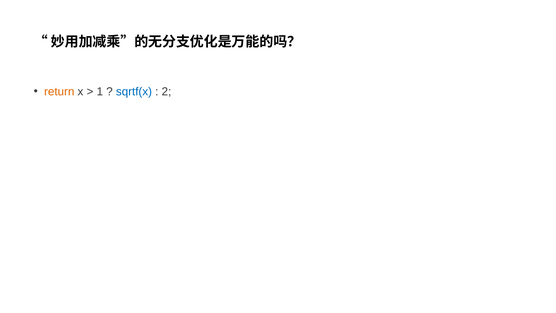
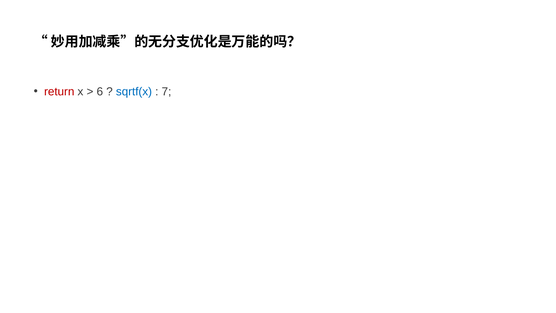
return colour: orange -> red
1: 1 -> 6
2: 2 -> 7
